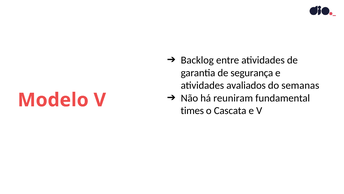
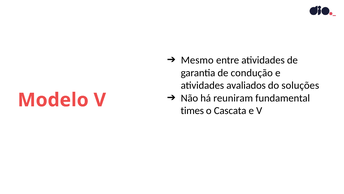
Backlog: Backlog -> Mesmo
segurança: segurança -> condução
semanas: semanas -> soluções
